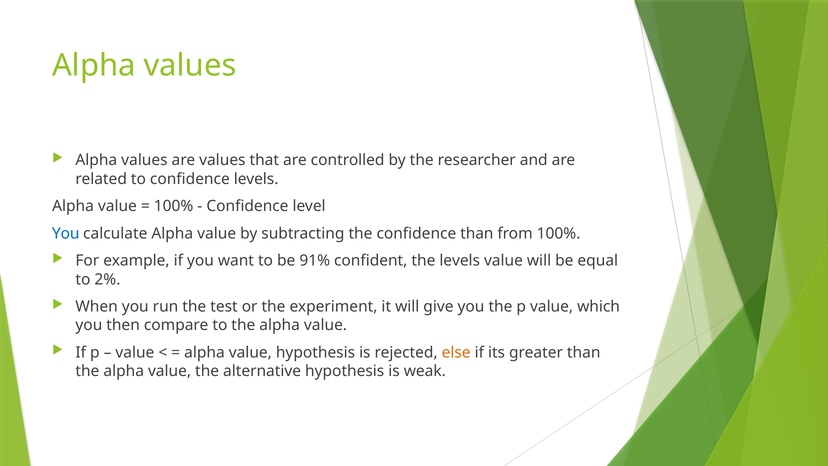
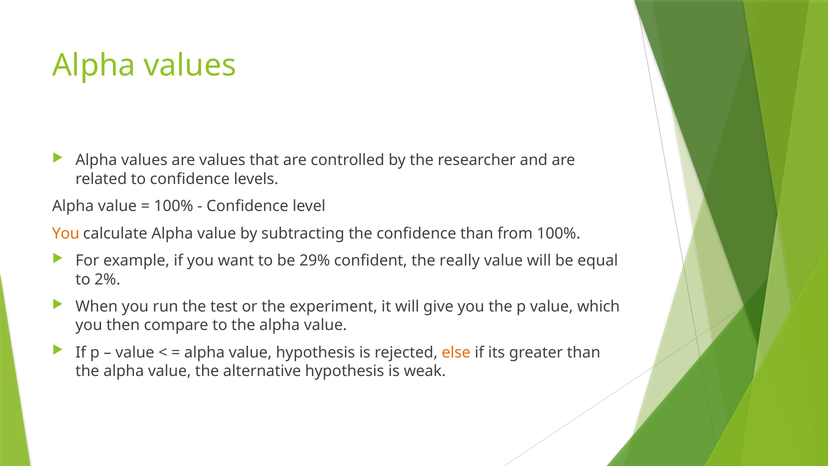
You at (66, 233) colour: blue -> orange
91%: 91% -> 29%
the levels: levels -> really
